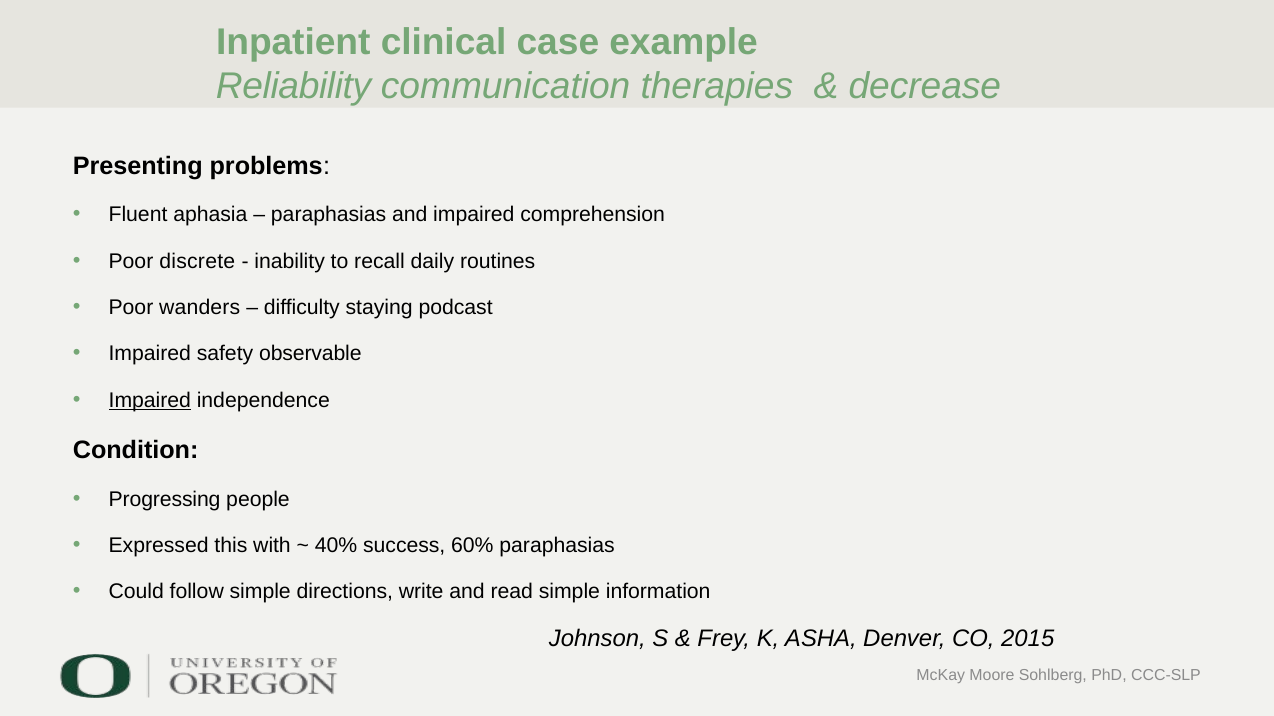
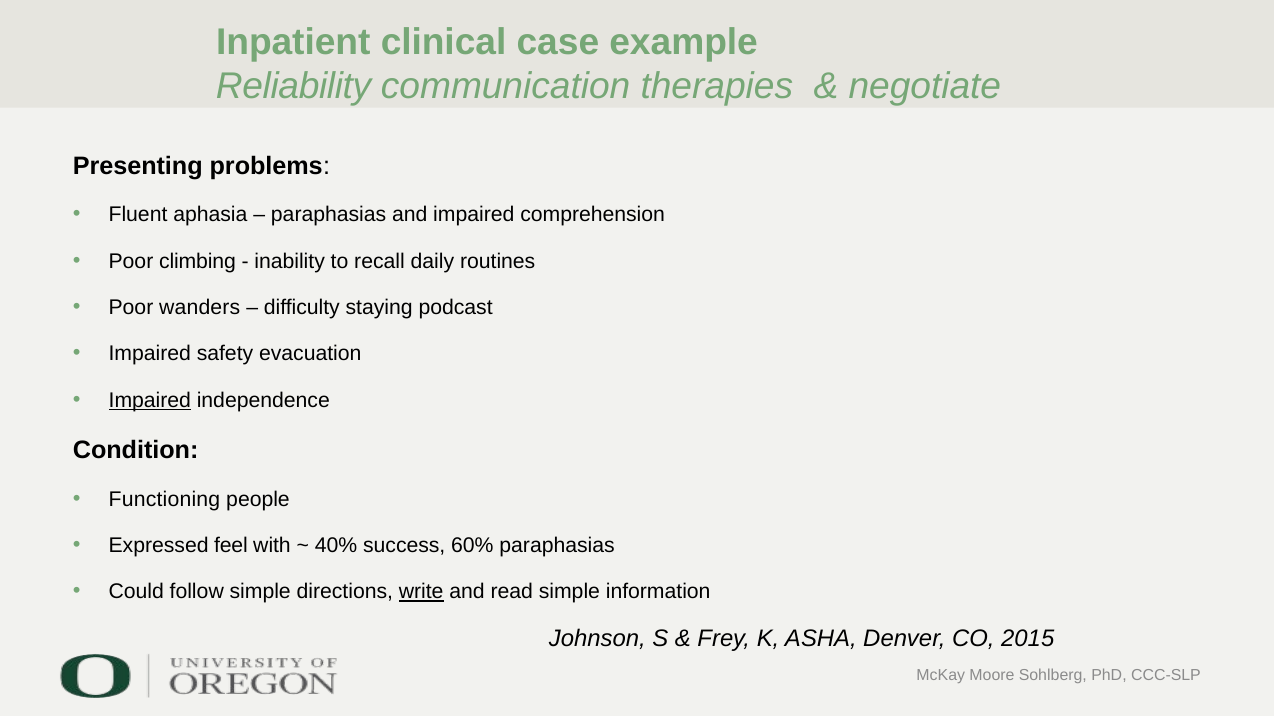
decrease: decrease -> negotiate
discrete: discrete -> climbing
observable: observable -> evacuation
Progressing: Progressing -> Functioning
this: this -> feel
write underline: none -> present
